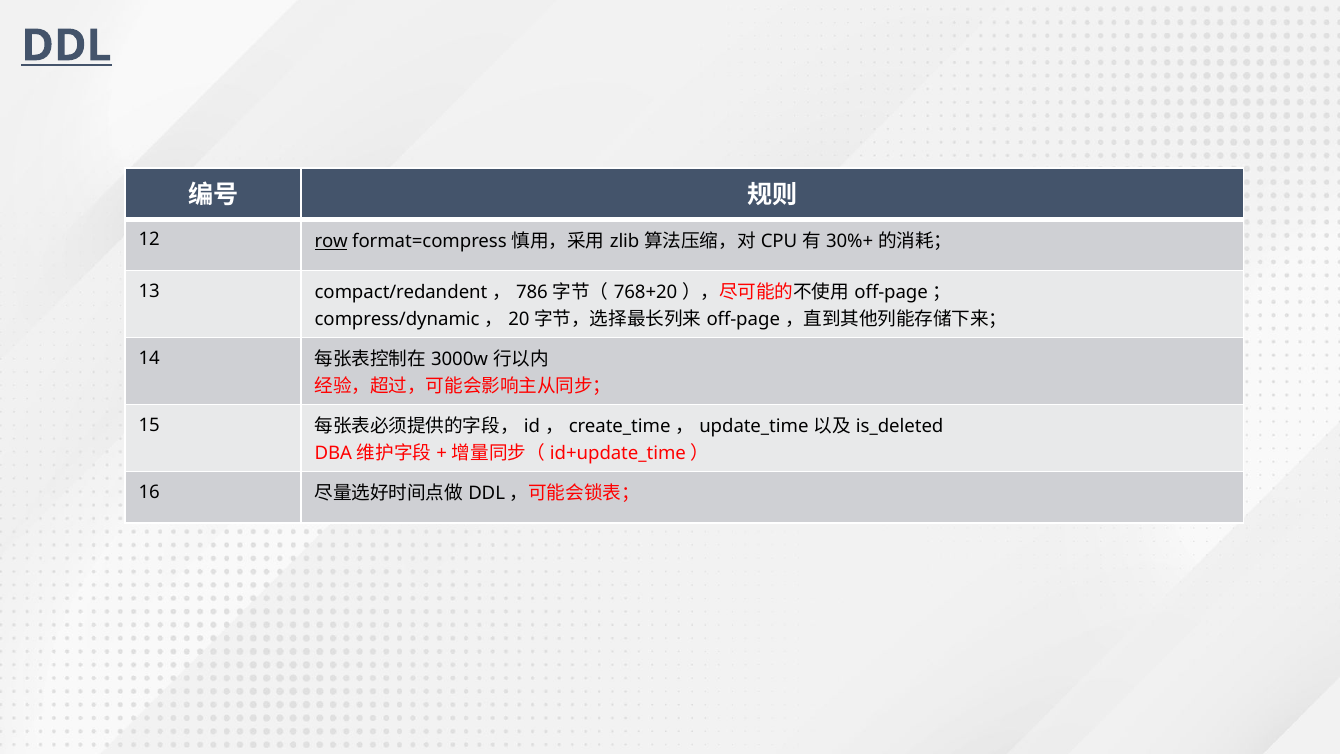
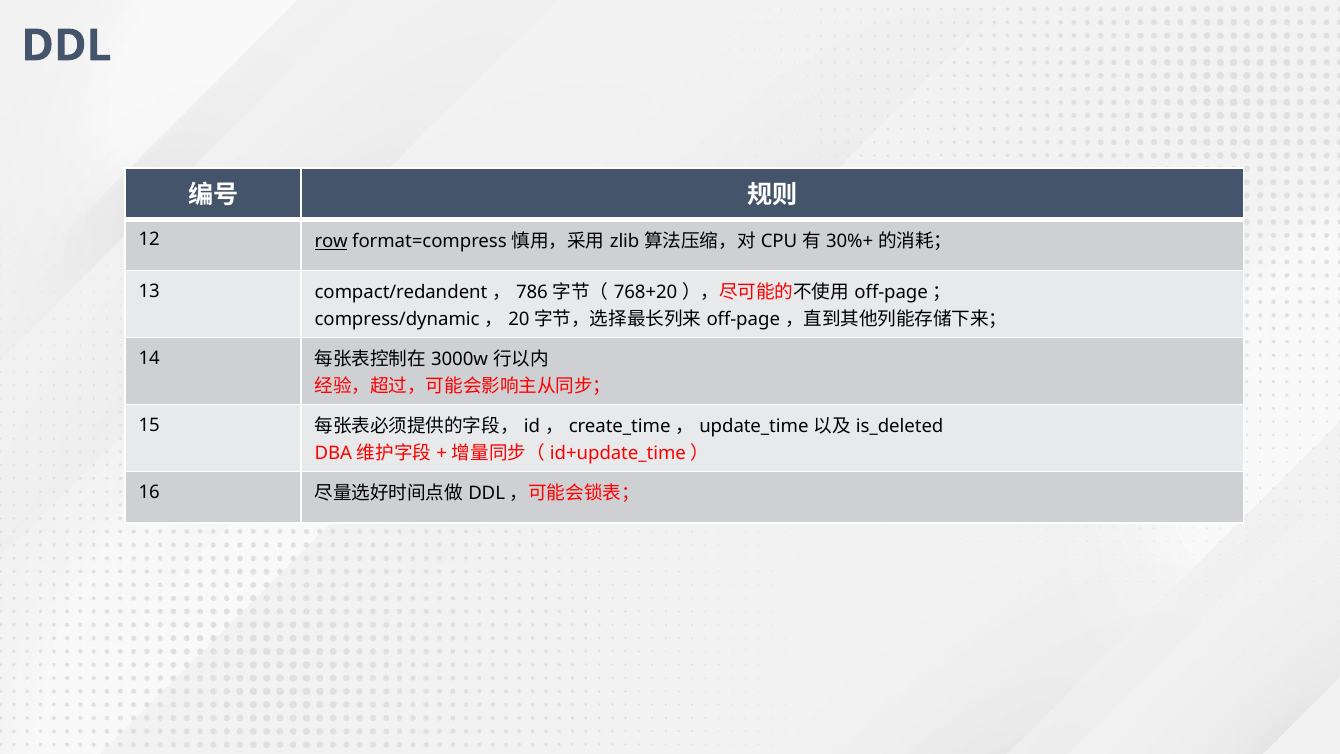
DDL at (66, 46) underline: present -> none
